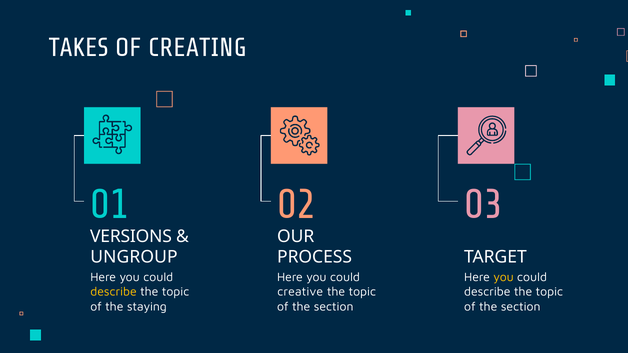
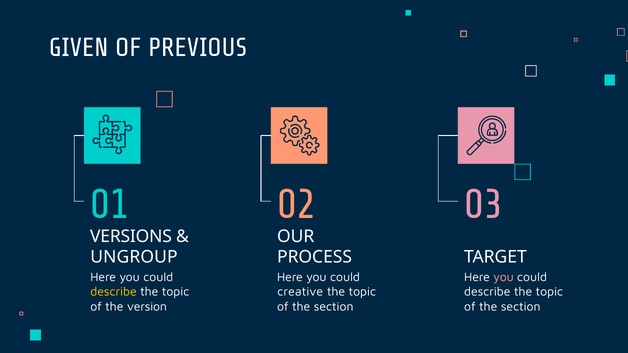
TAKES: TAKES -> GIVEN
CREATING: CREATING -> PREVIOUS
you at (504, 277) colour: yellow -> pink
staying: staying -> version
